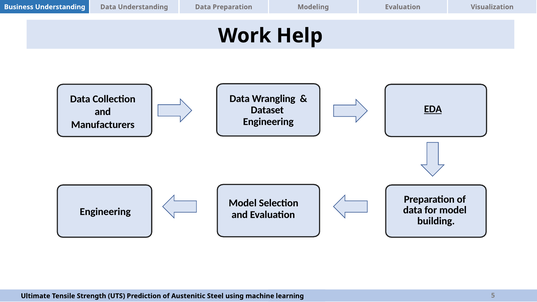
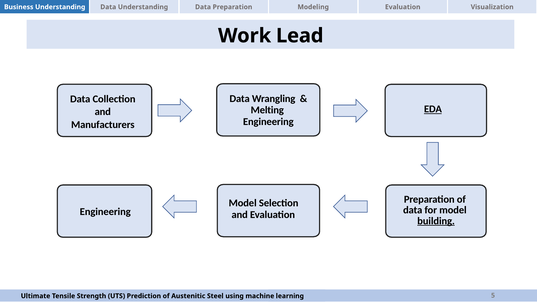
Help: Help -> Lead
Dataset: Dataset -> Melting
building underline: none -> present
